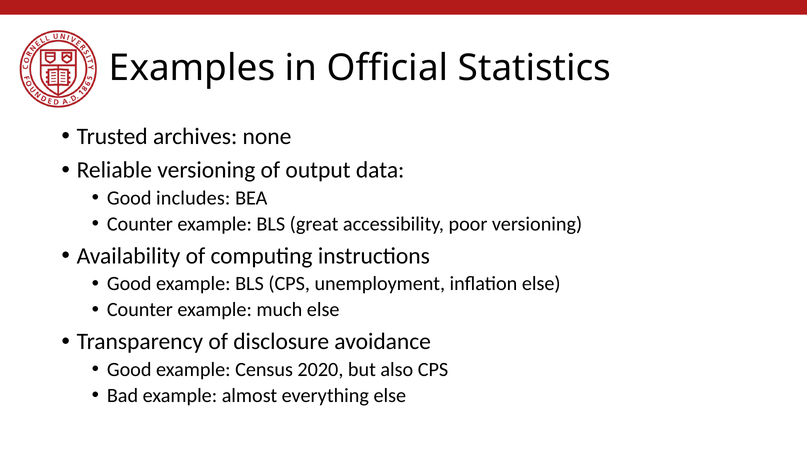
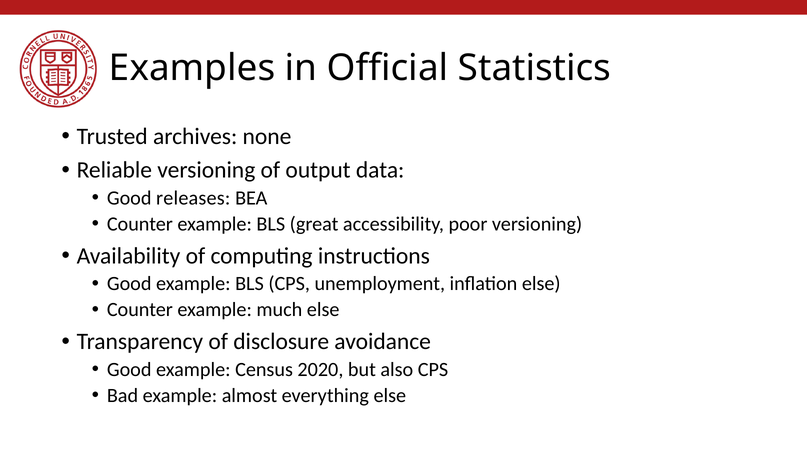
includes: includes -> releases
